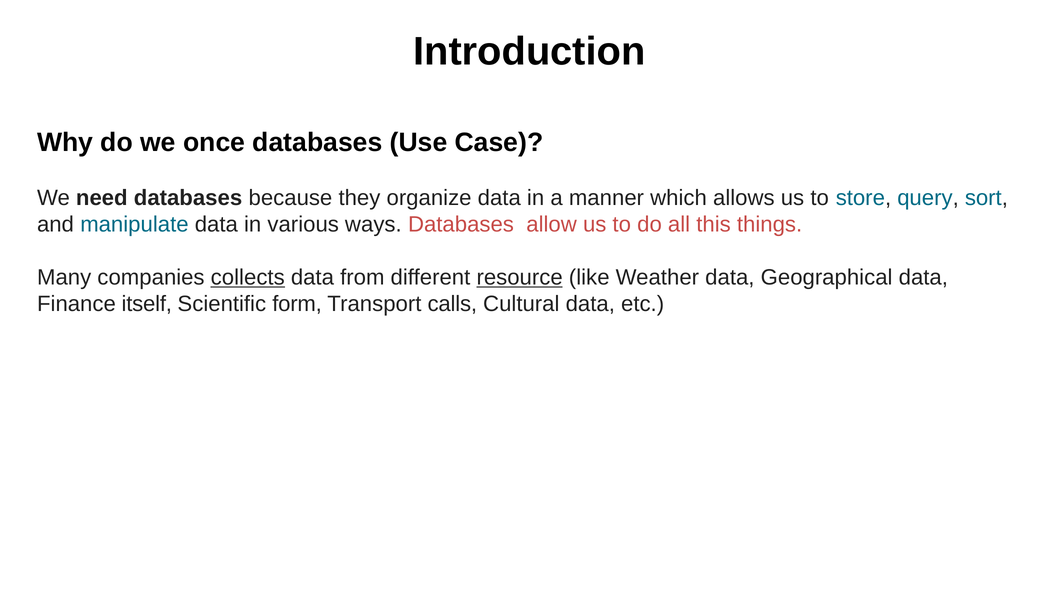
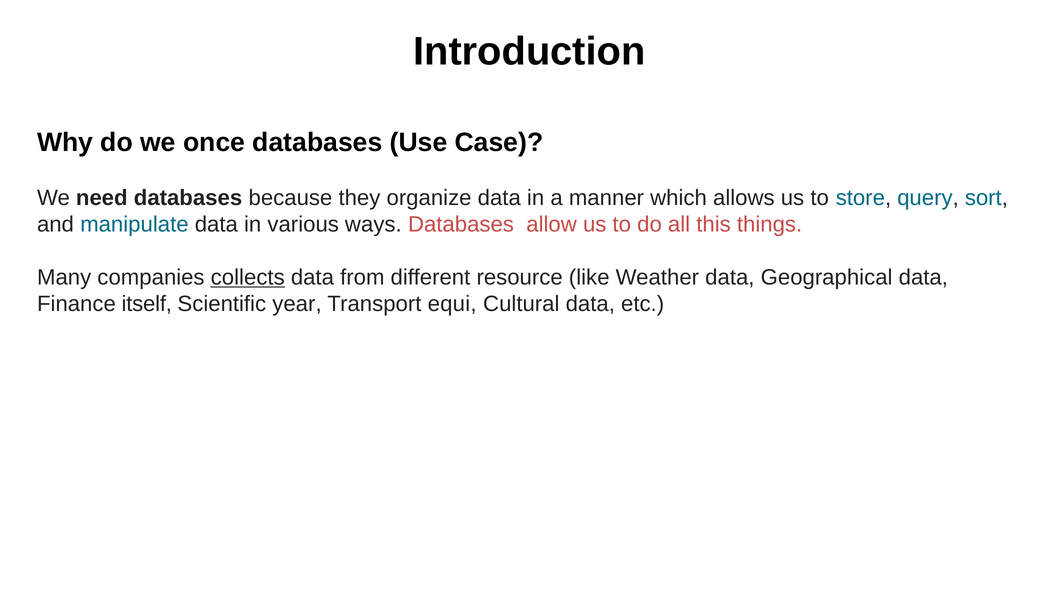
resource underline: present -> none
form: form -> year
calls: calls -> equi
